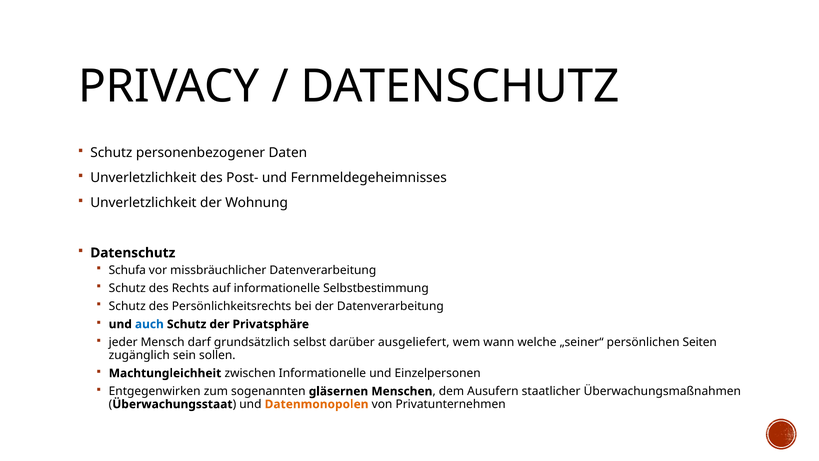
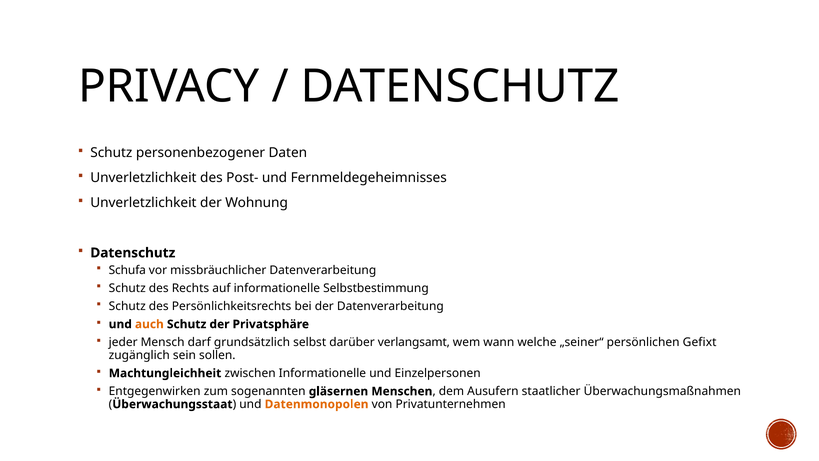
auch colour: blue -> orange
ausgeliefert: ausgeliefert -> verlangsamt
Seiten: Seiten -> Gefixt
